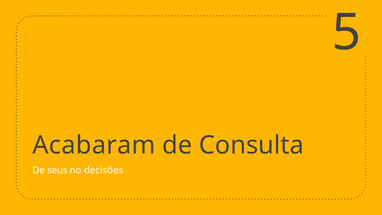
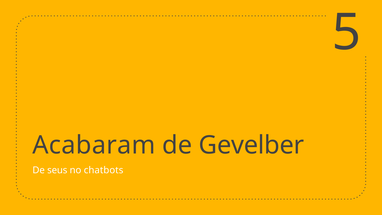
Consulta: Consulta -> Gevelber
decisões: decisões -> chatbots
